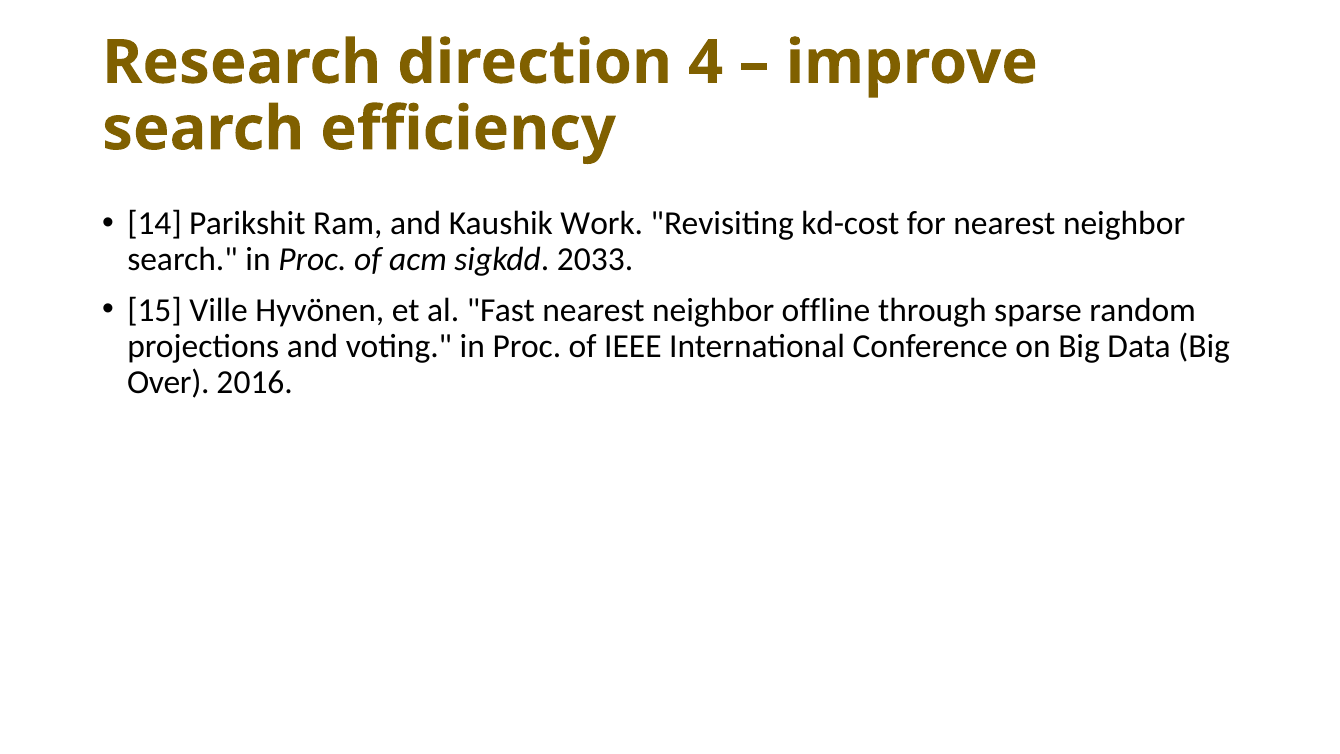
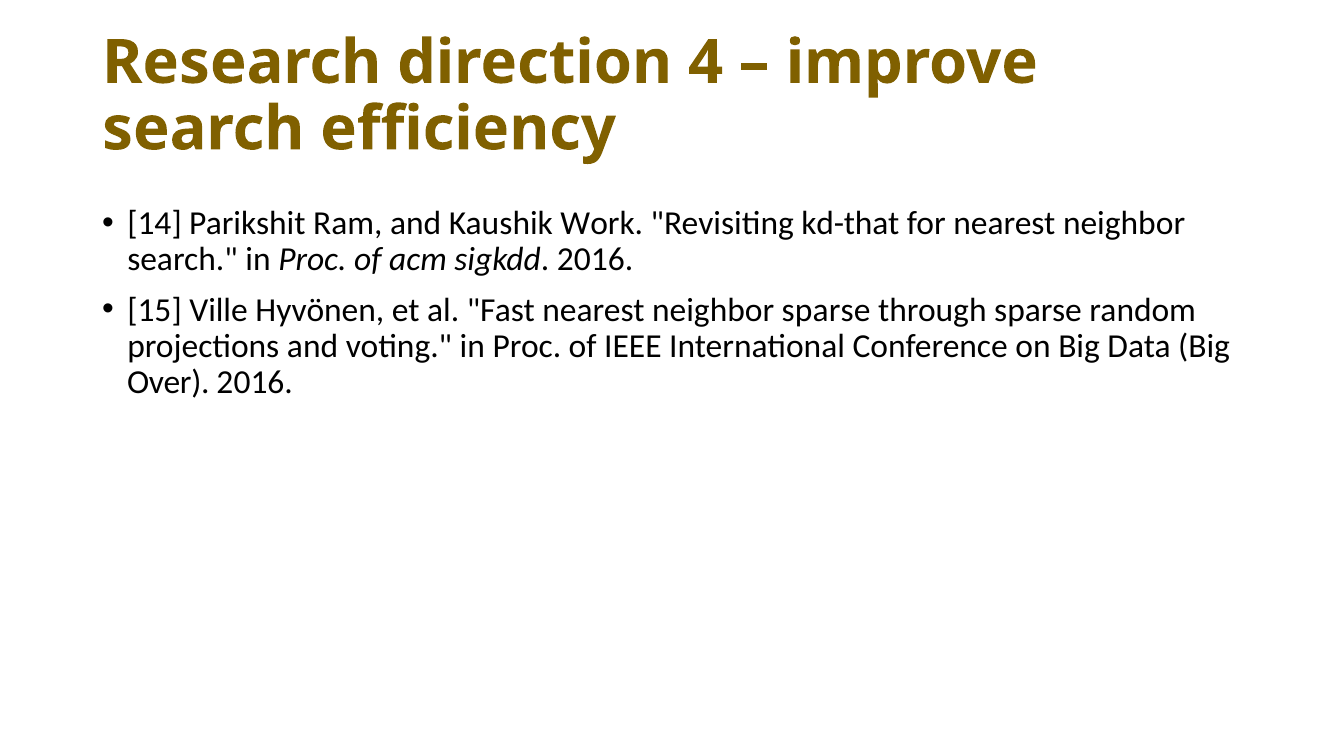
kd-cost: kd-cost -> kd-that
sigkdd 2033: 2033 -> 2016
neighbor offline: offline -> sparse
